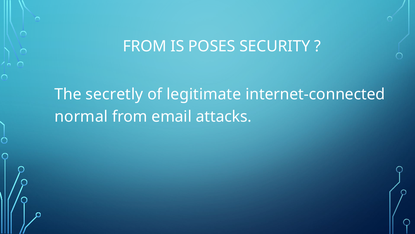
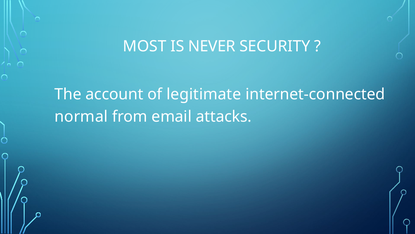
FROM at (145, 46): FROM -> MOST
POSES: POSES -> NEVER
secretly: secretly -> account
